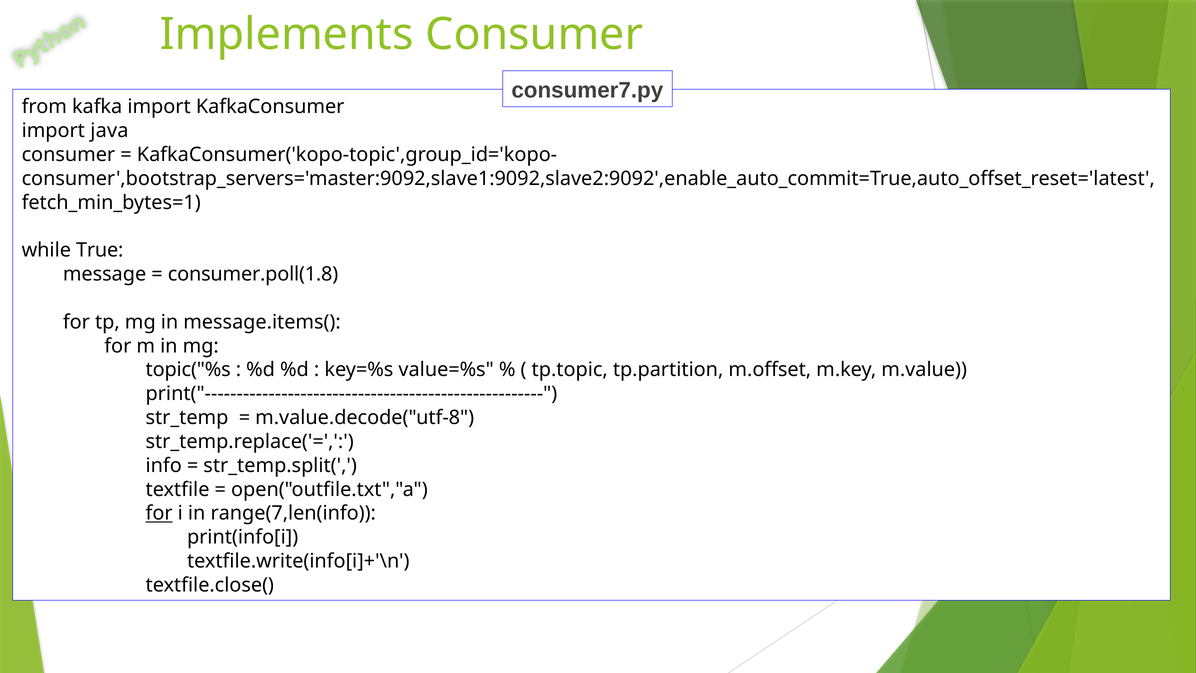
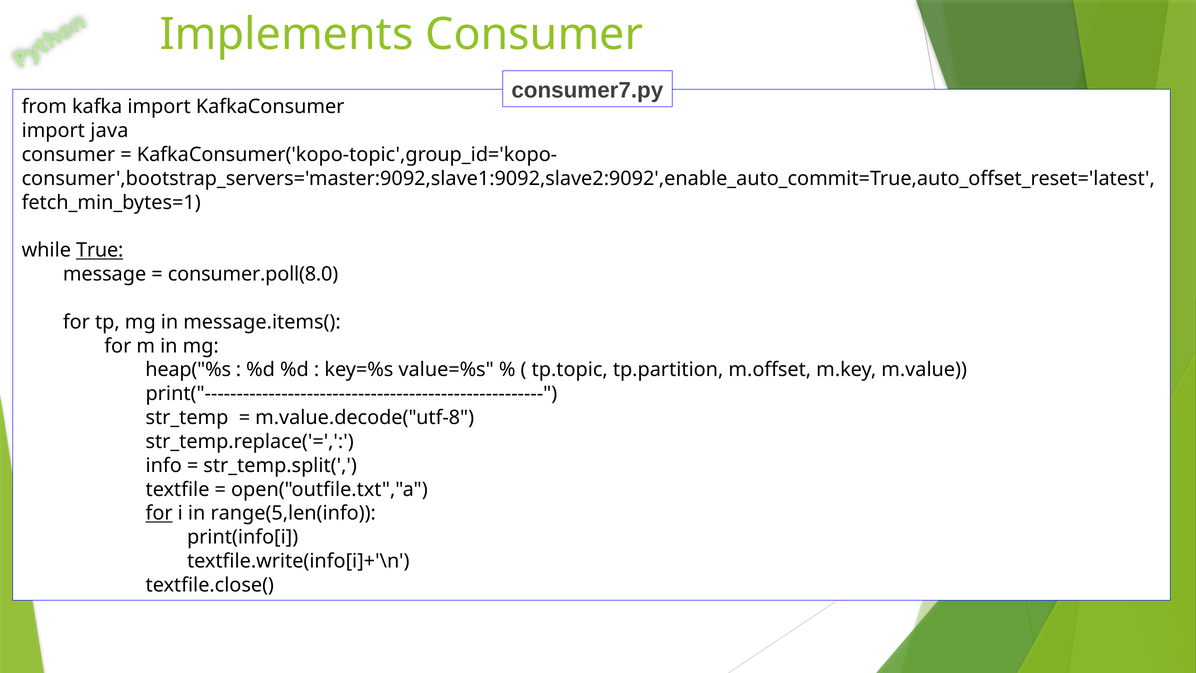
True underline: none -> present
consumer.poll(1.8: consumer.poll(1.8 -> consumer.poll(8.0
topic("%s: topic("%s -> heap("%s
range(7,len(info: range(7,len(info -> range(5,len(info
